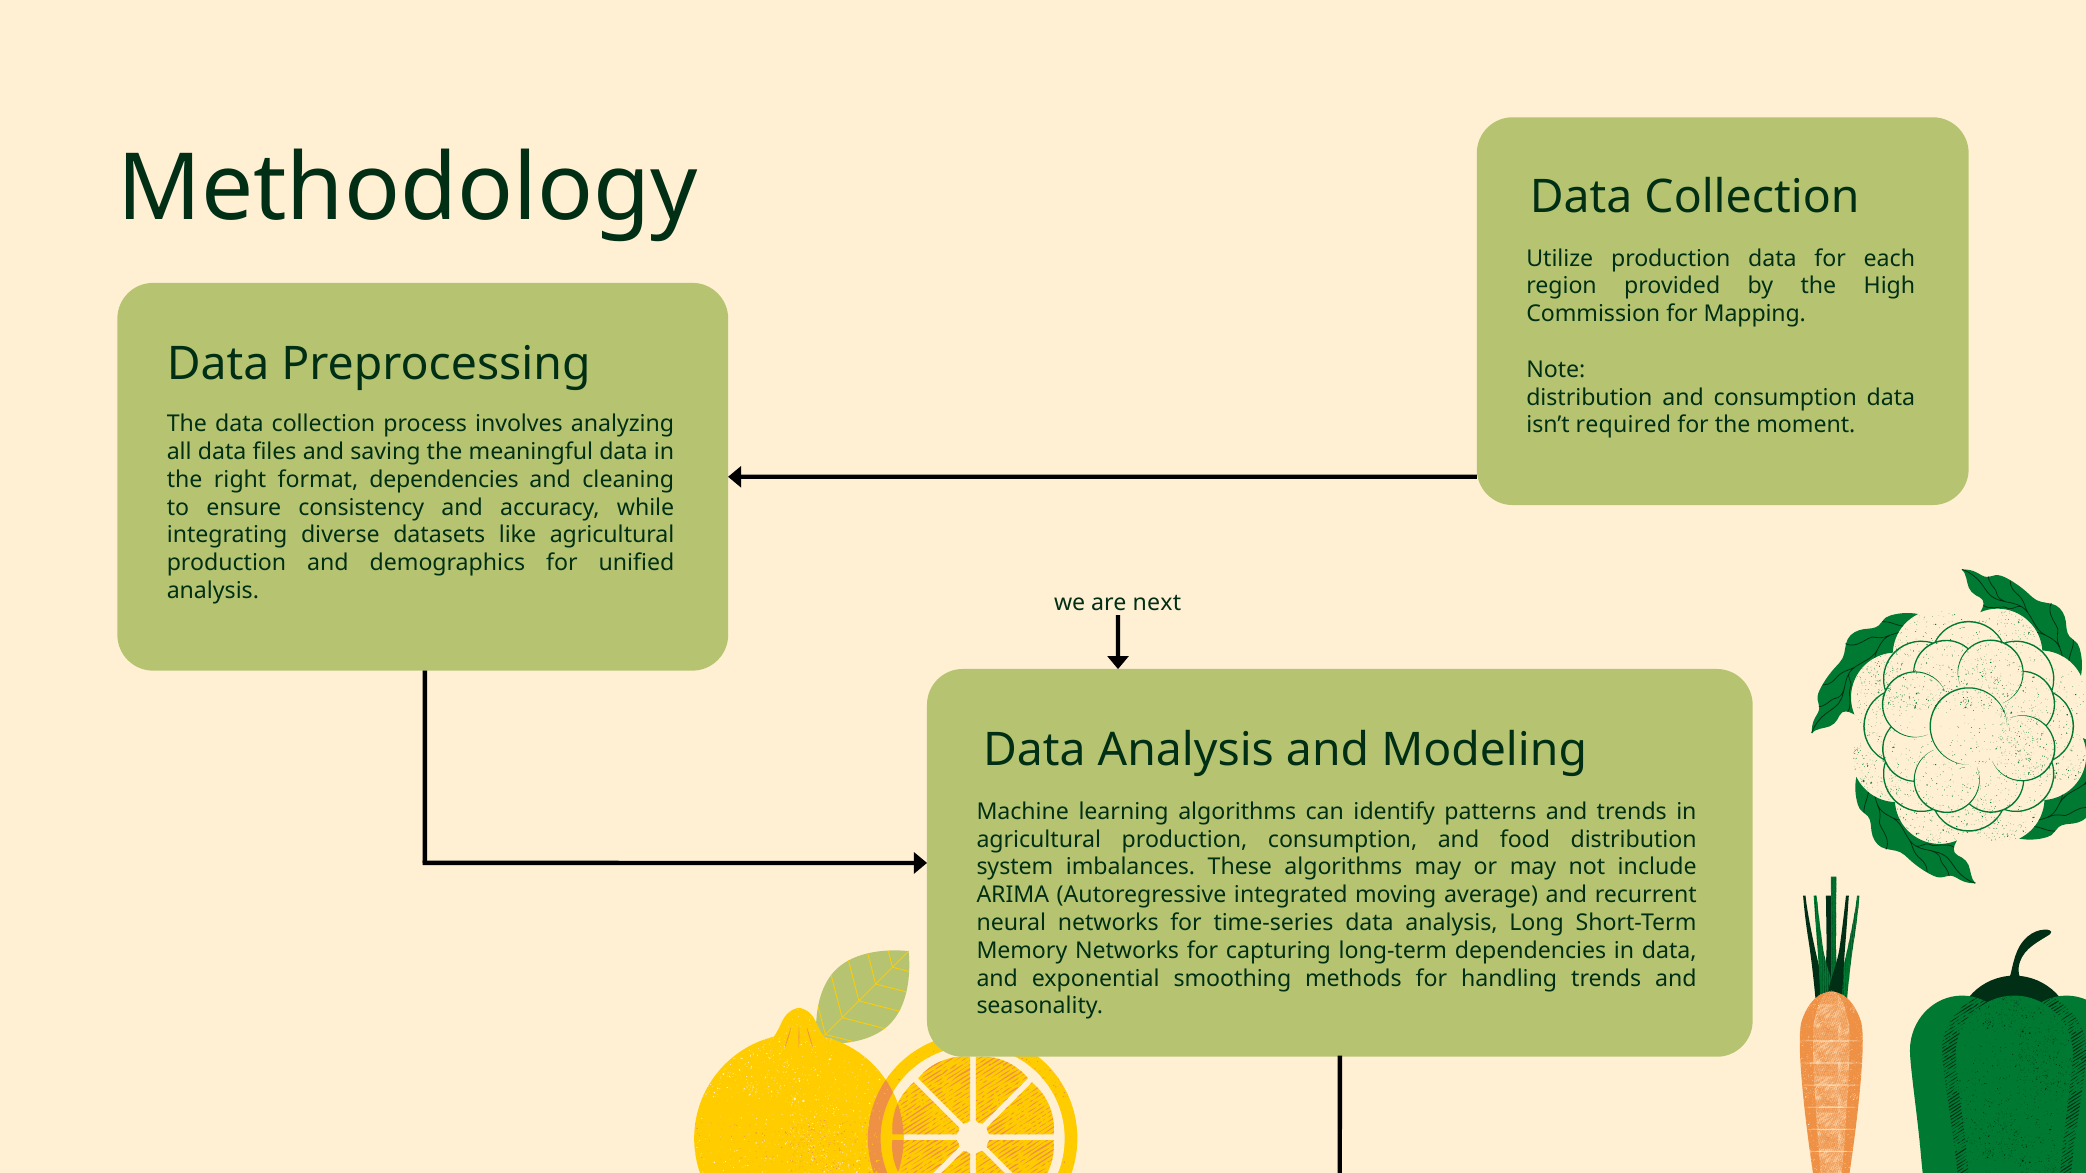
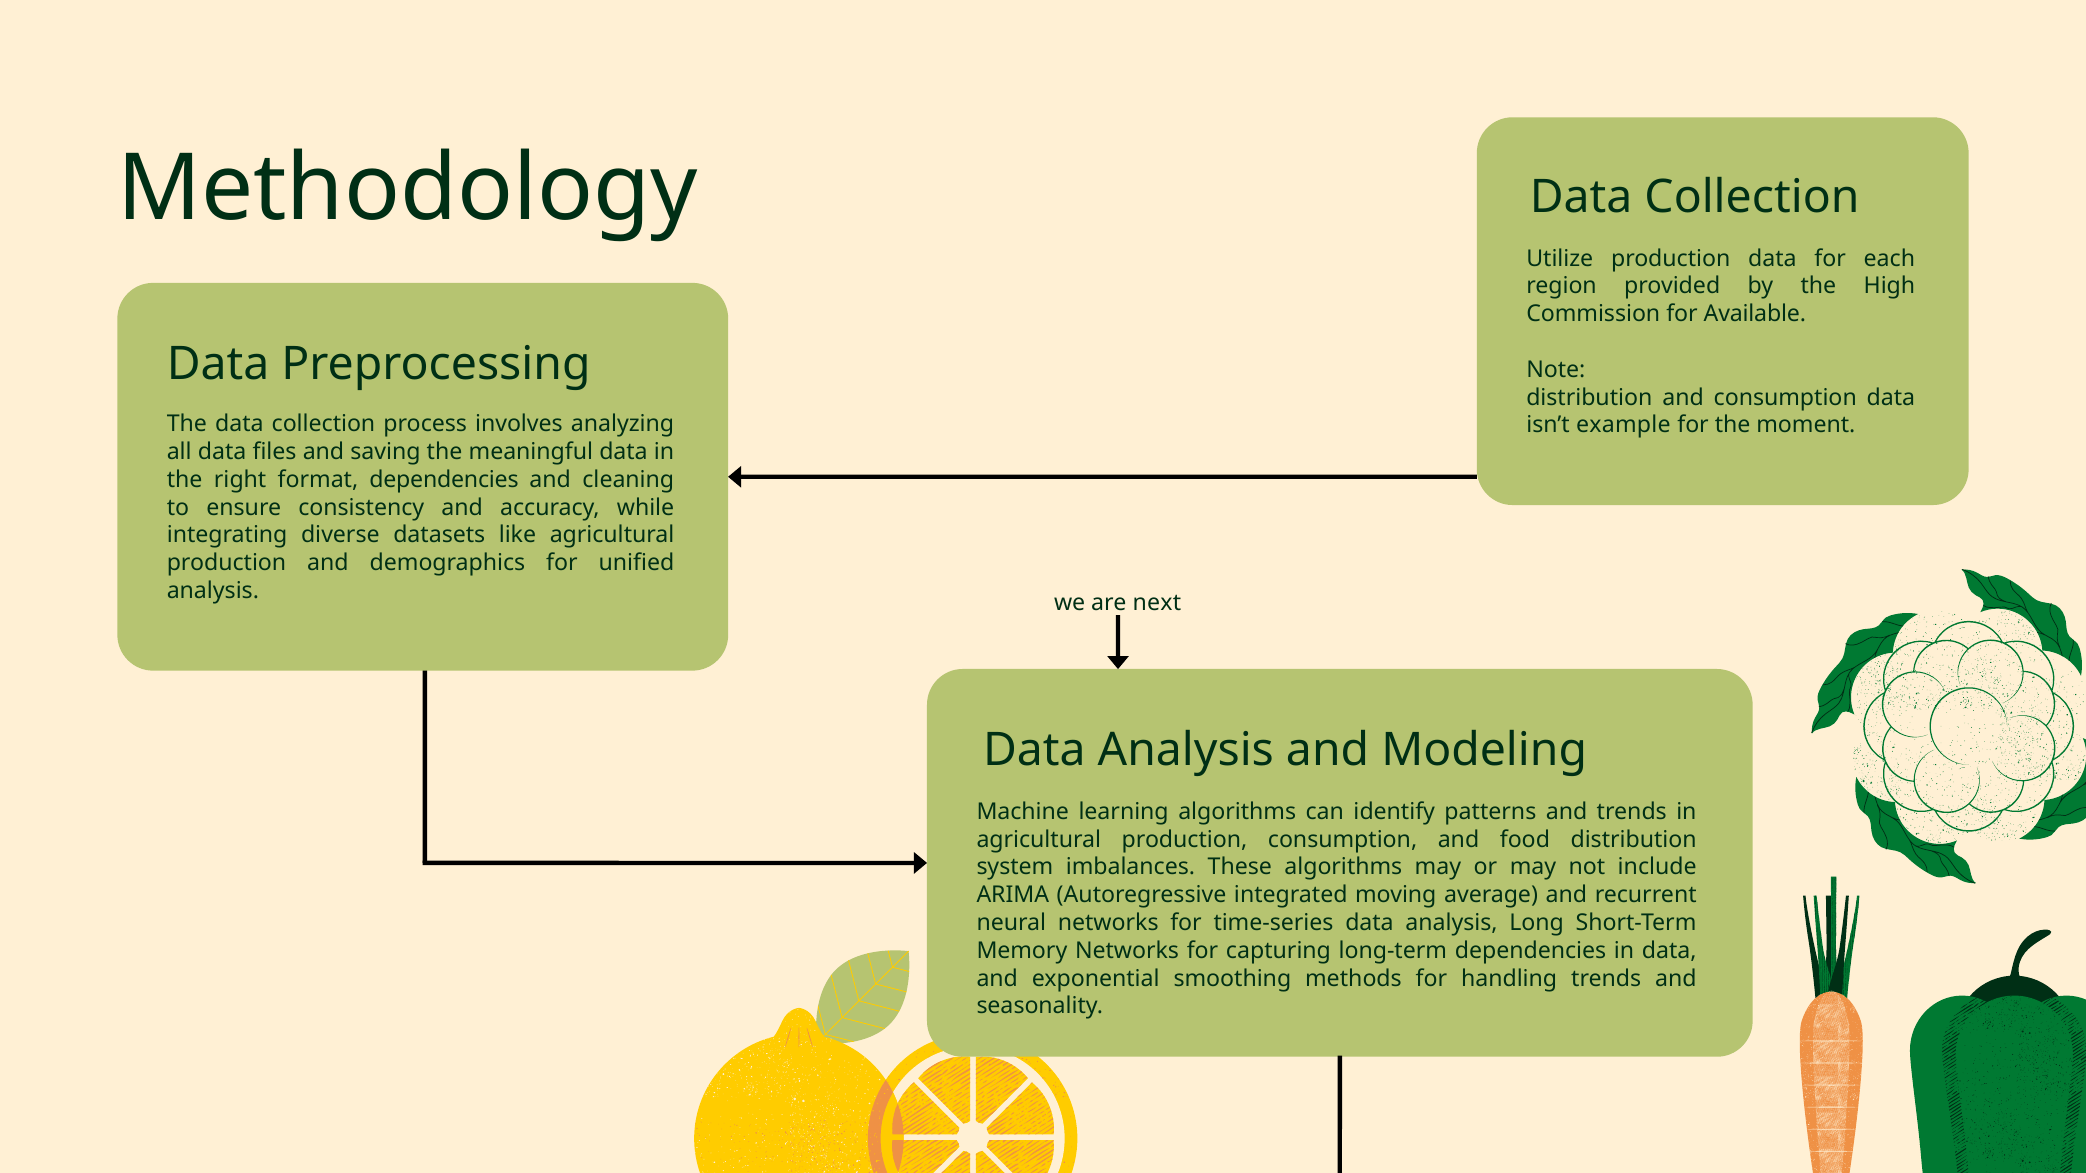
Mapping: Mapping -> Available
required: required -> example
